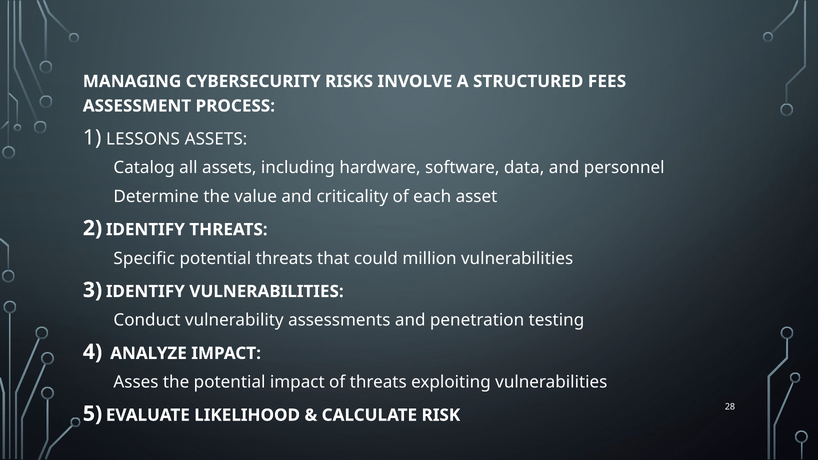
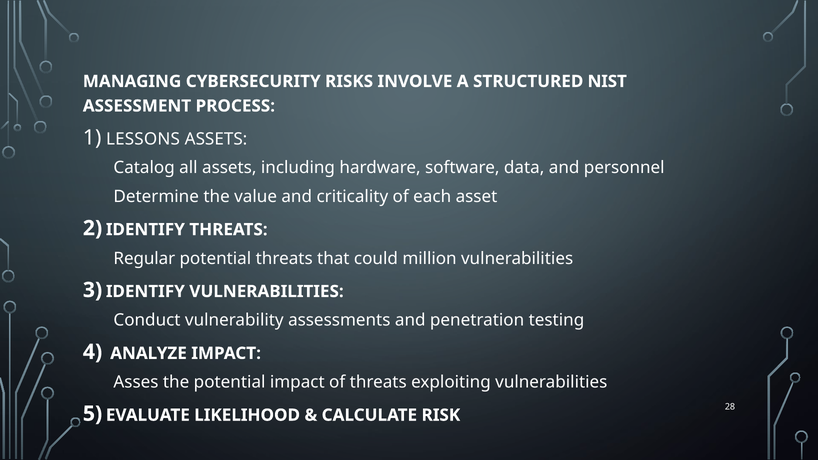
FEES: FEES -> NIST
Specific: Specific -> Regular
